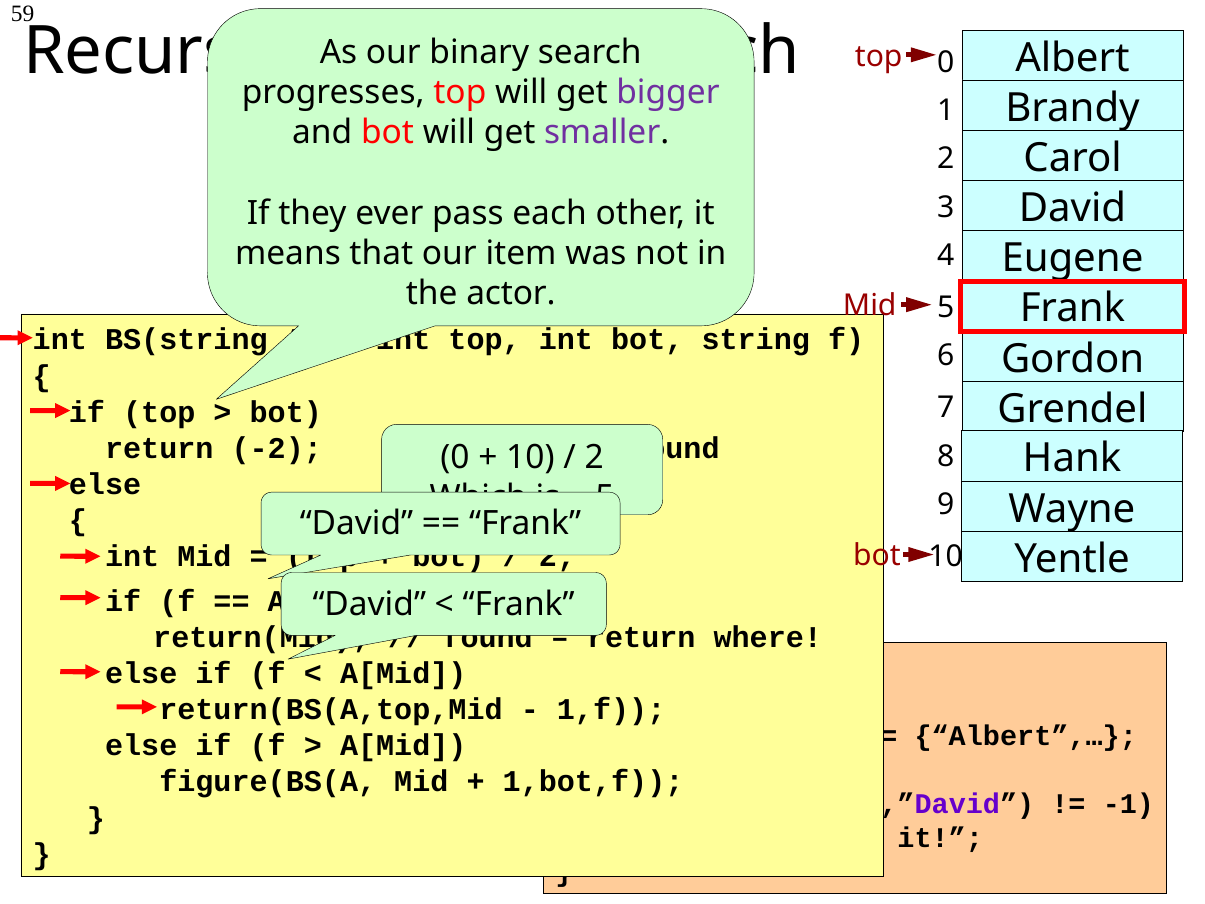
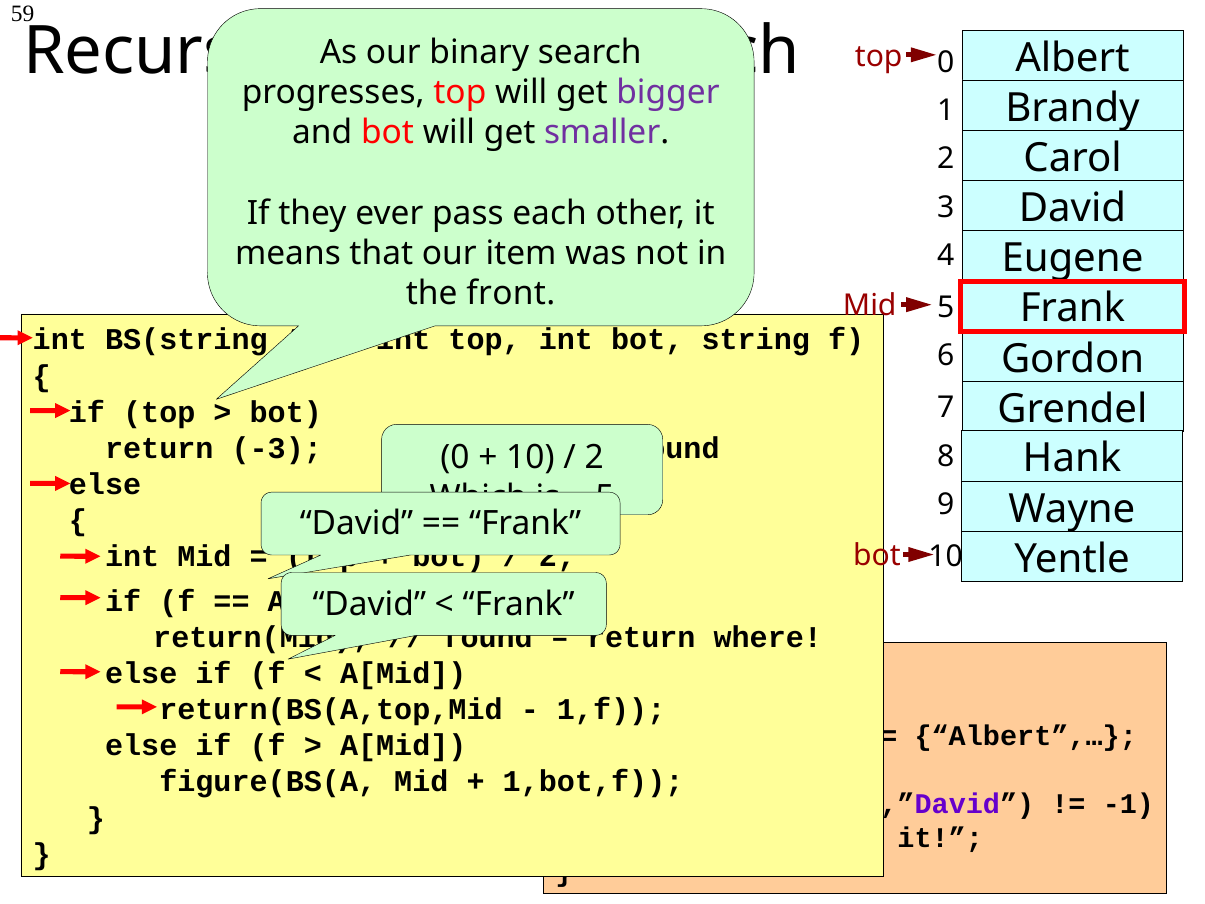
actor: actor -> front
-2: -2 -> -3
